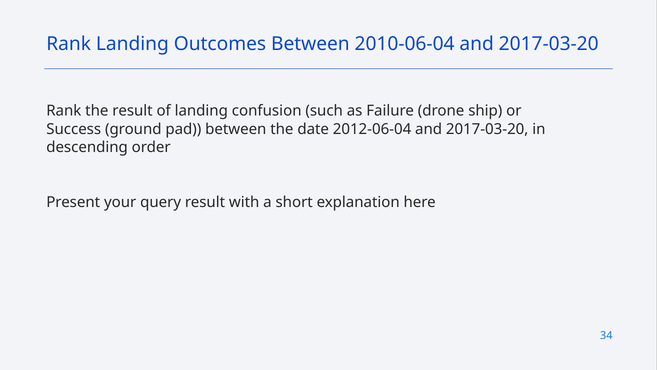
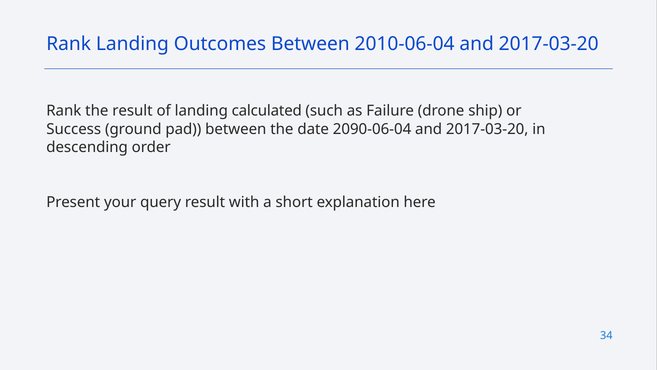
confusion: confusion -> calculated
2012-06-04: 2012-06-04 -> 2090-06-04
